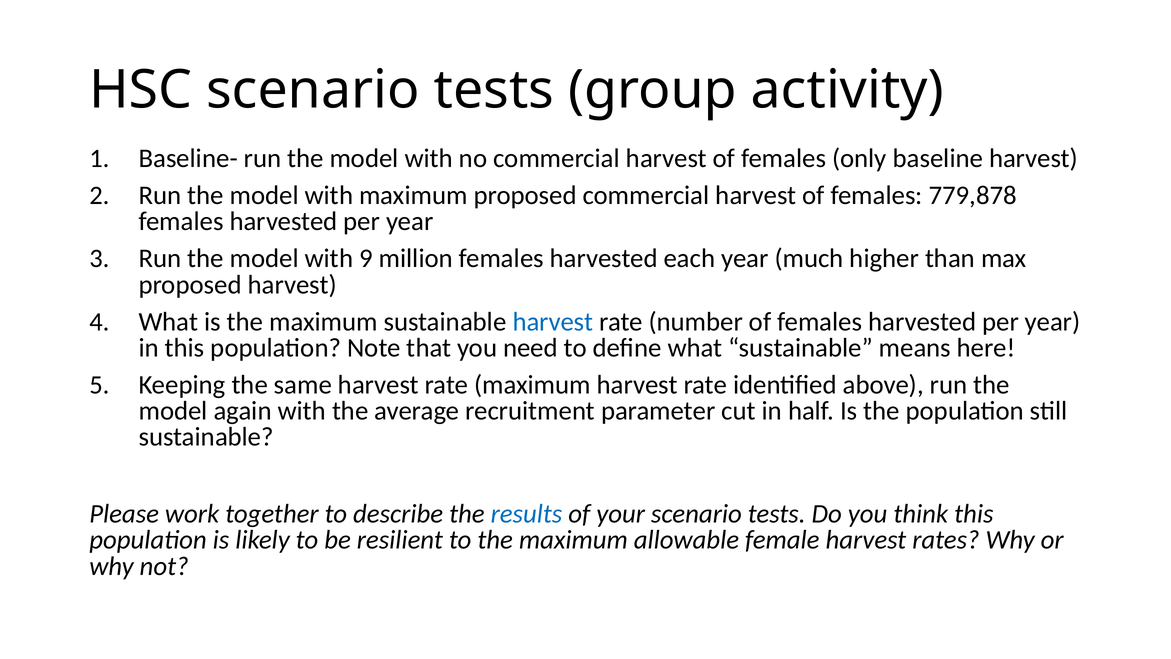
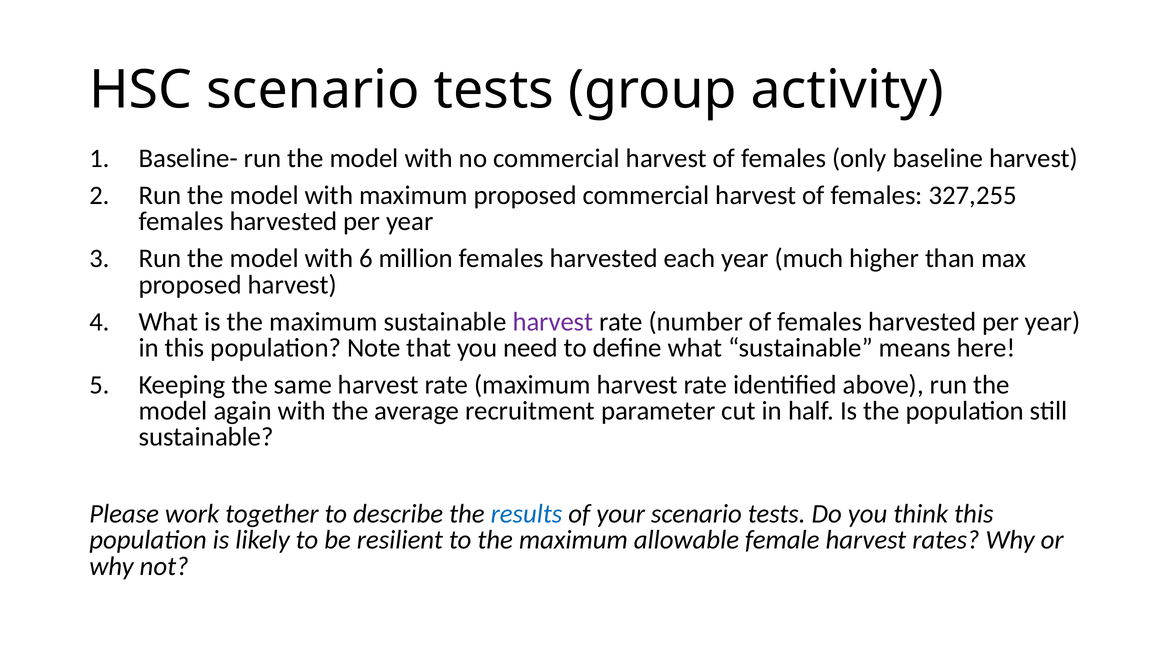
779,878: 779,878 -> 327,255
9: 9 -> 6
harvest at (553, 322) colour: blue -> purple
